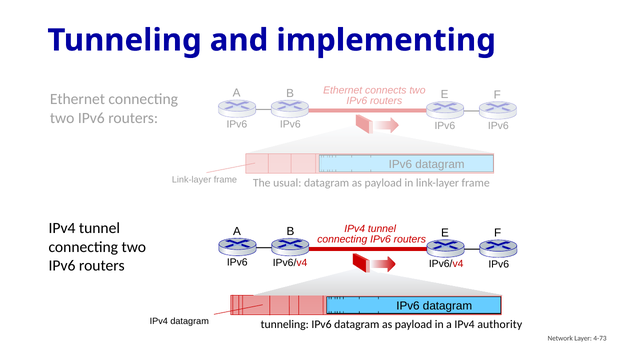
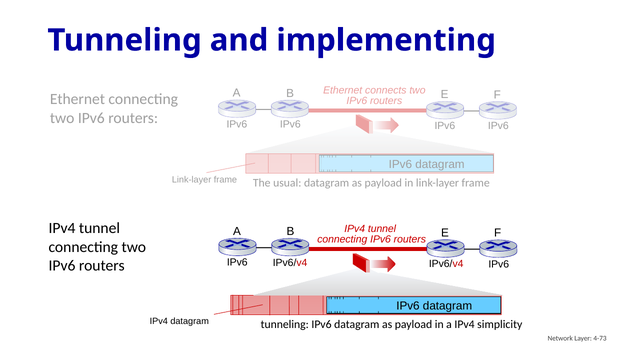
authority: authority -> simplicity
